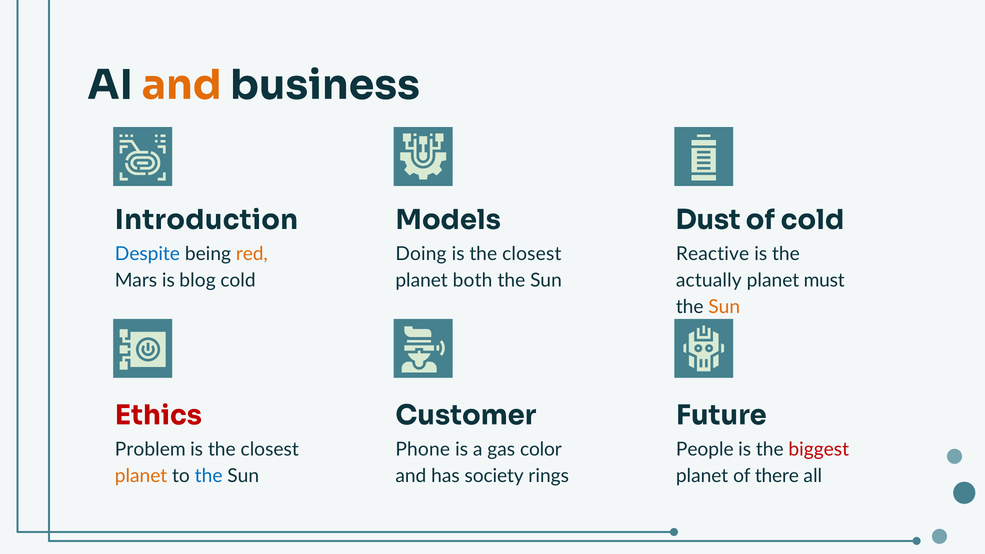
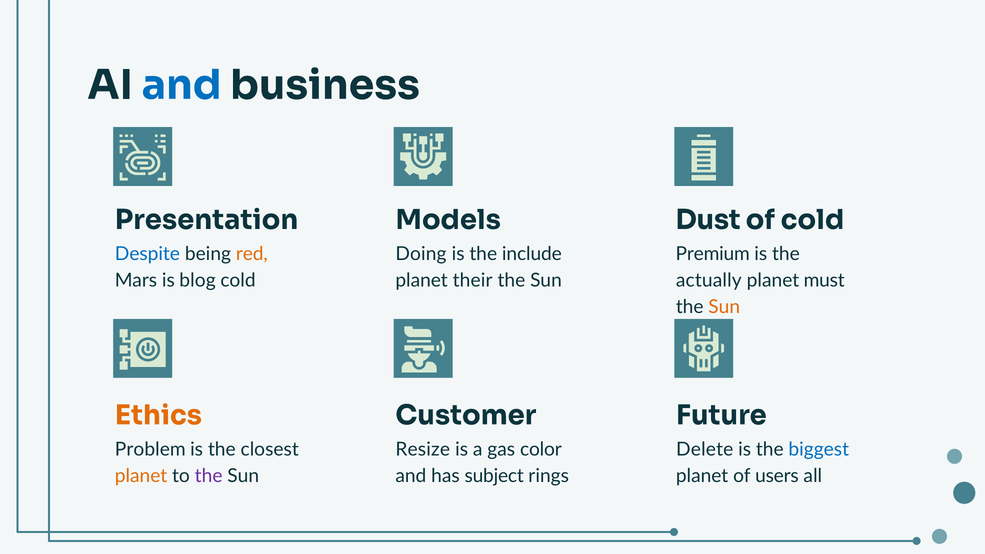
and at (182, 85) colour: orange -> blue
Introduction: Introduction -> Presentation
closest at (532, 254): closest -> include
Reactive: Reactive -> Premium
both: both -> their
Ethics colour: red -> orange
Phone: Phone -> Resize
People: People -> Delete
biggest colour: red -> blue
the at (209, 476) colour: blue -> purple
society: society -> subject
there: there -> users
